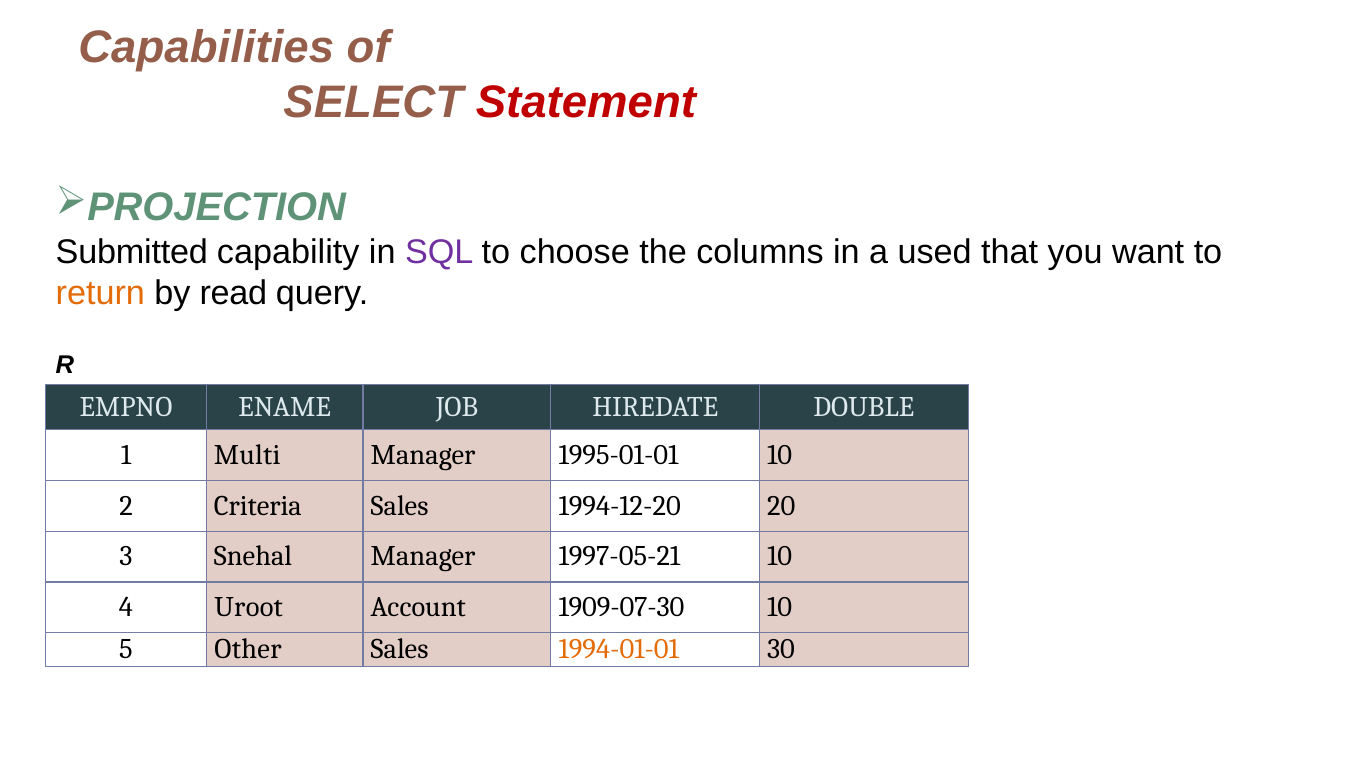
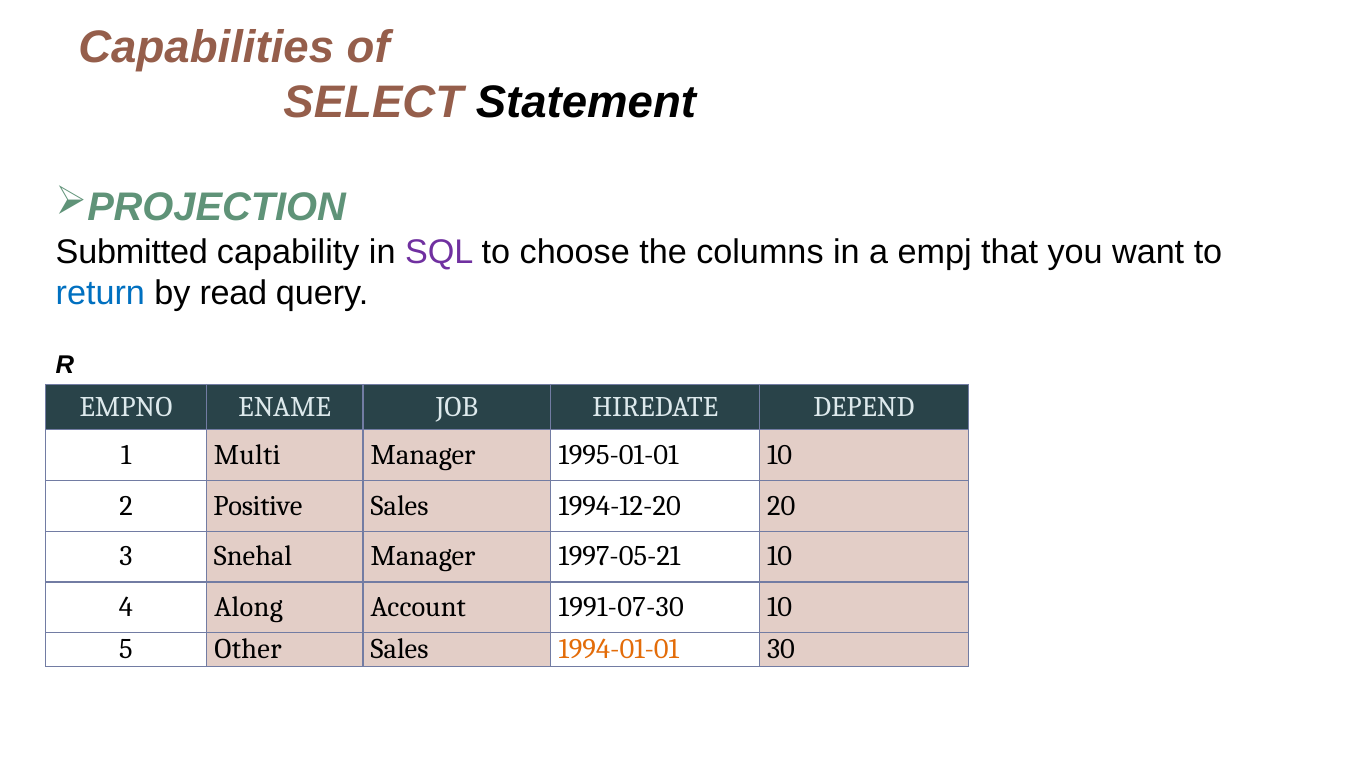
Statement colour: red -> black
used: used -> empj
return colour: orange -> blue
DOUBLE: DOUBLE -> DEPEND
Criteria: Criteria -> Positive
Uroot: Uroot -> Along
1909-07-30: 1909-07-30 -> 1991-07-30
